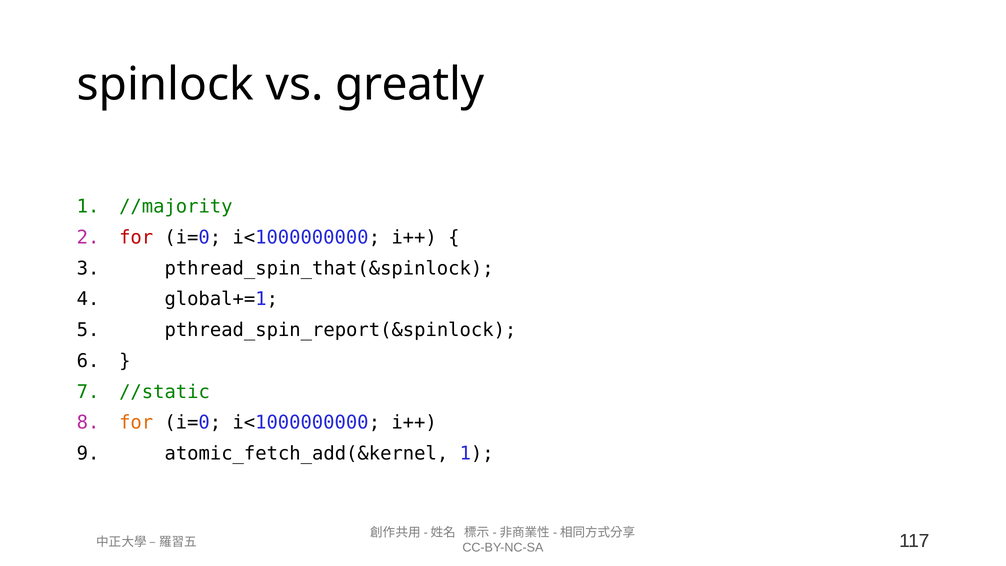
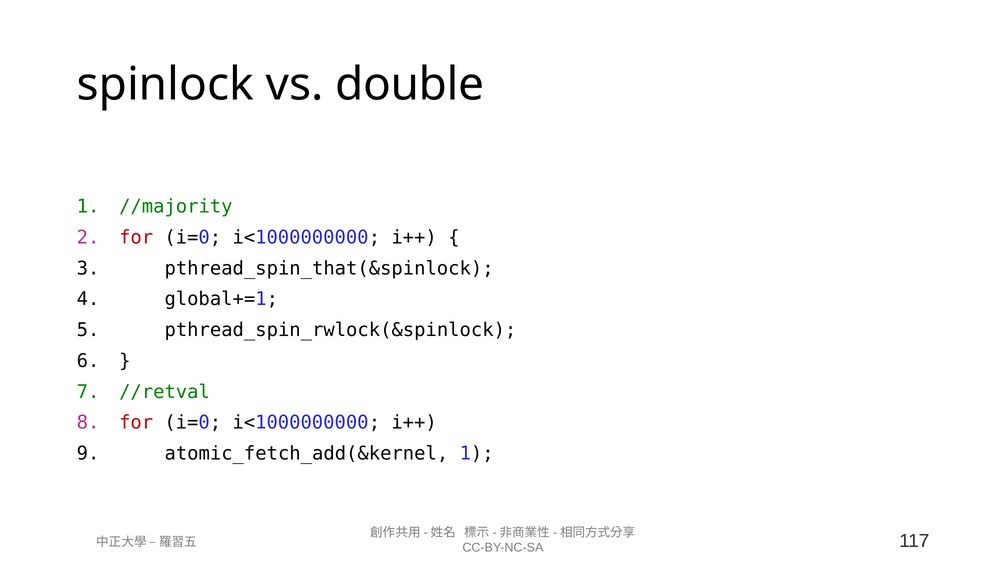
greatly: greatly -> double
pthread_spin_report(&spinlock: pthread_spin_report(&spinlock -> pthread_spin_rwlock(&spinlock
//static: //static -> //retval
for at (136, 423) colour: orange -> red
